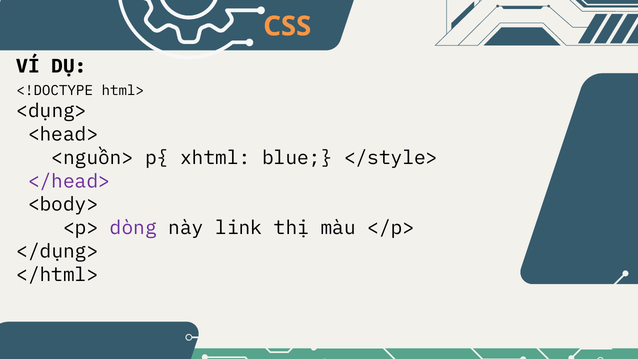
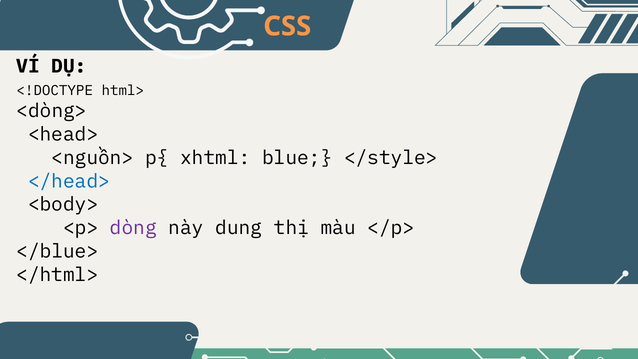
<dụng>: <dụng> -> <dòng>
</head> colour: purple -> blue
link: link -> dung
</dụng>: </dụng> -> </blue>
